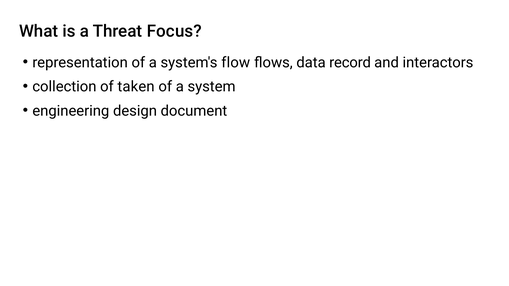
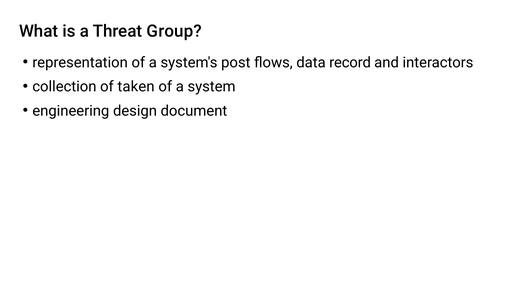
Focus: Focus -> Group
flow: flow -> post
